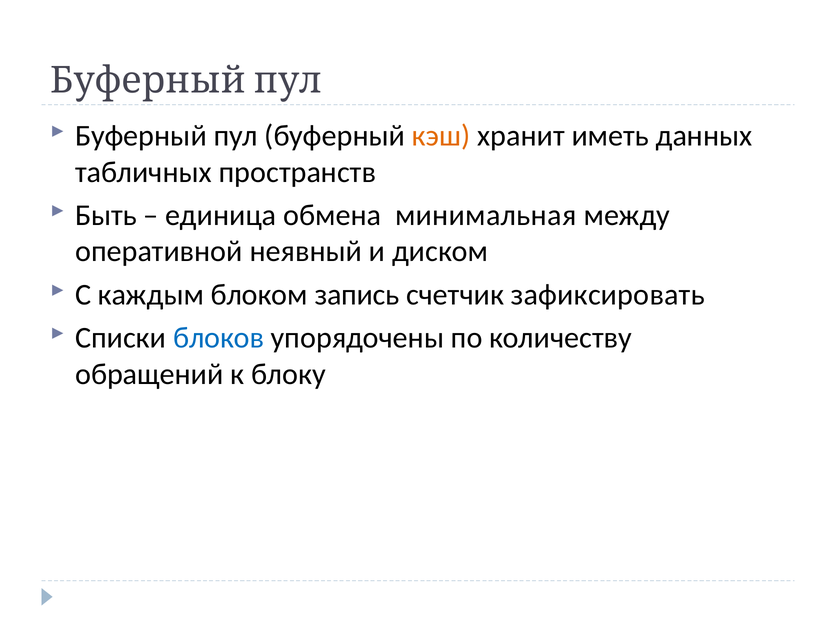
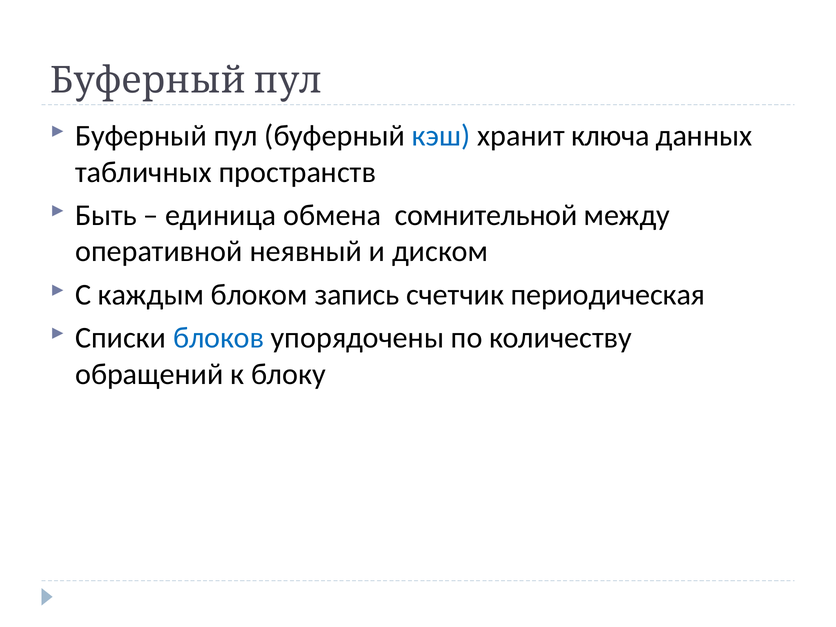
кэш colour: orange -> blue
иметь: иметь -> ключа
минимальная: минимальная -> сомнительной
зафиксировать: зафиксировать -> периодическая
